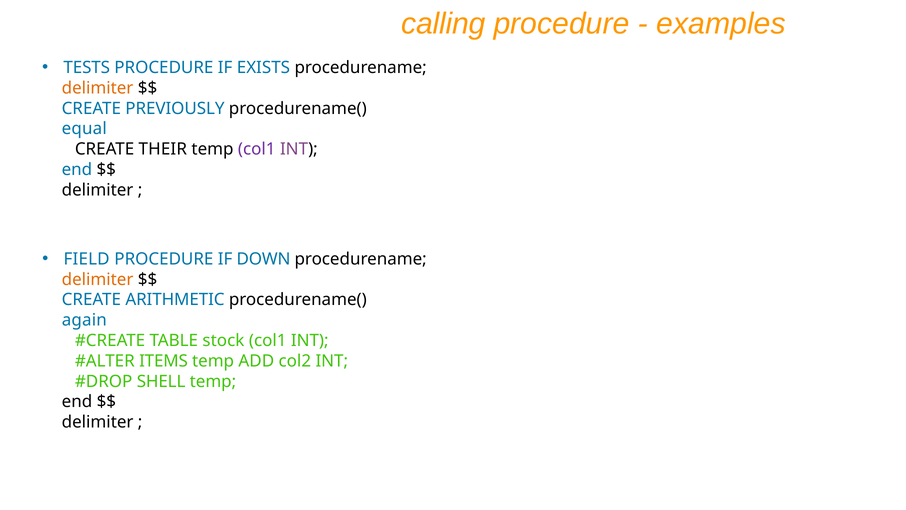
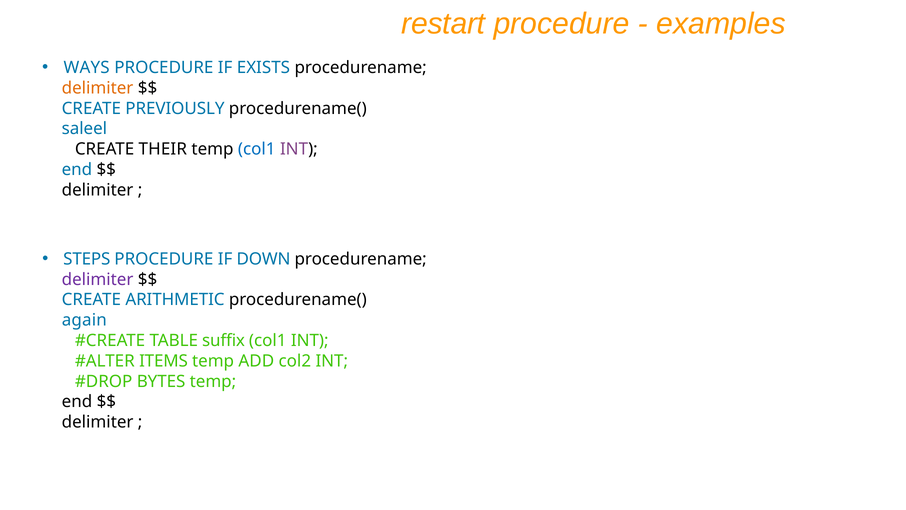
calling: calling -> restart
TESTS: TESTS -> WAYS
equal: equal -> saleel
col1 at (257, 149) colour: purple -> blue
FIELD: FIELD -> STEPS
delimiter at (98, 279) colour: orange -> purple
stock: stock -> suffix
SHELL: SHELL -> BYTES
